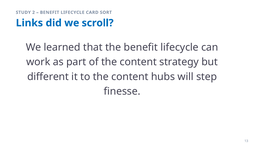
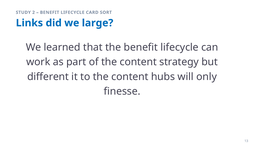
scroll: scroll -> large
step: step -> only
